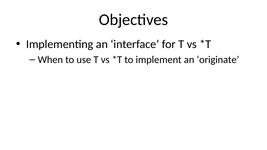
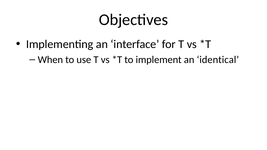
originate: originate -> identical
